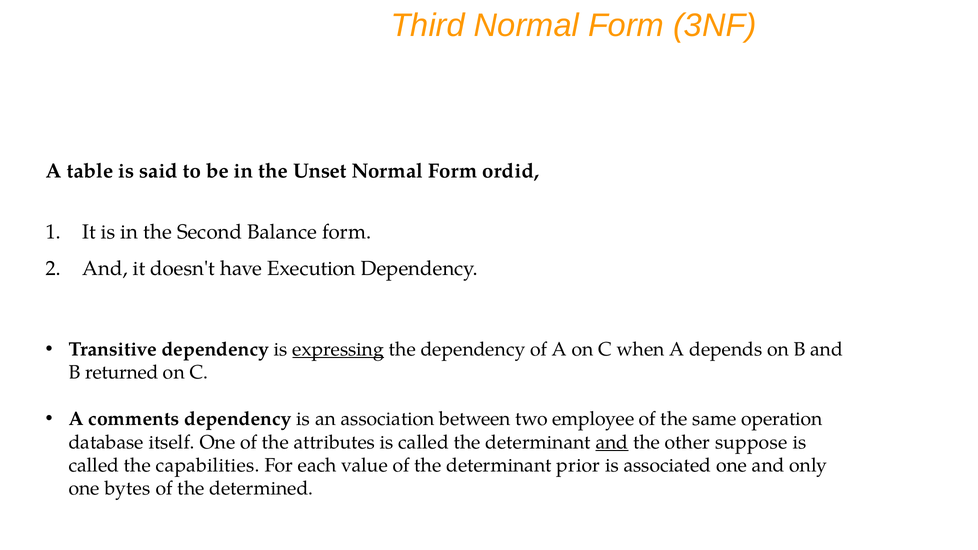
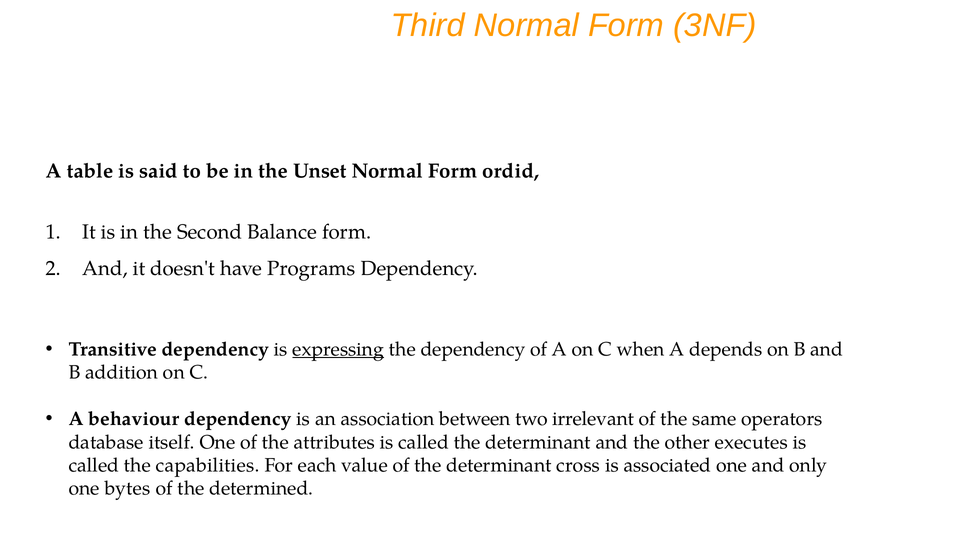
Execution: Execution -> Programs
returned: returned -> addition
comments: comments -> behaviour
employee: employee -> irrelevant
operation: operation -> operators
and at (612, 442) underline: present -> none
suppose: suppose -> executes
prior: prior -> cross
